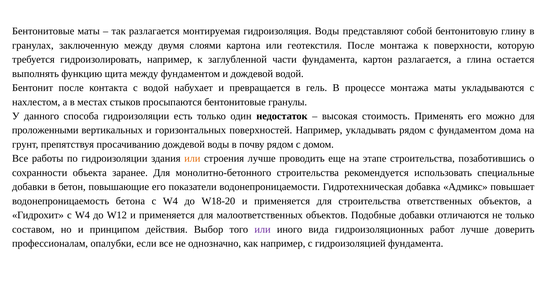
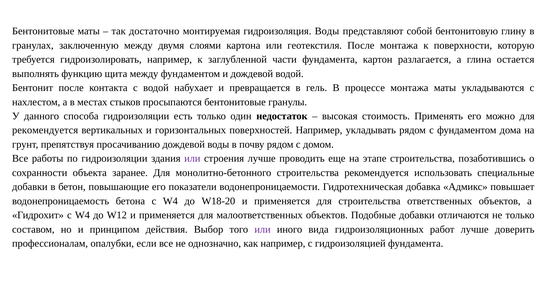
так разлагается: разлагается -> достаточно
проложенными at (45, 130): проложенными -> рекомендуется
или at (192, 159) colour: orange -> purple
